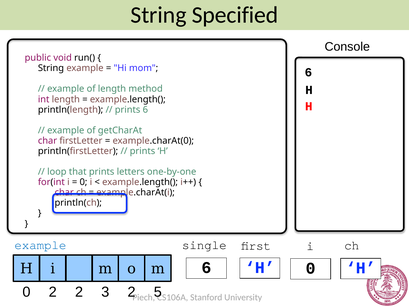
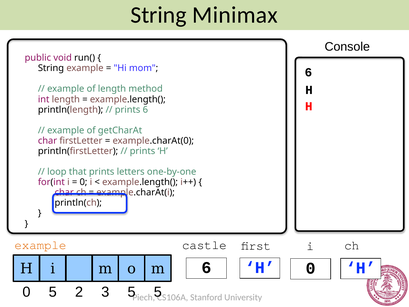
Specified: Specified -> Minimax
example at (40, 245) colour: blue -> orange
single: single -> castle
0 2: 2 -> 5
3 2: 2 -> 5
